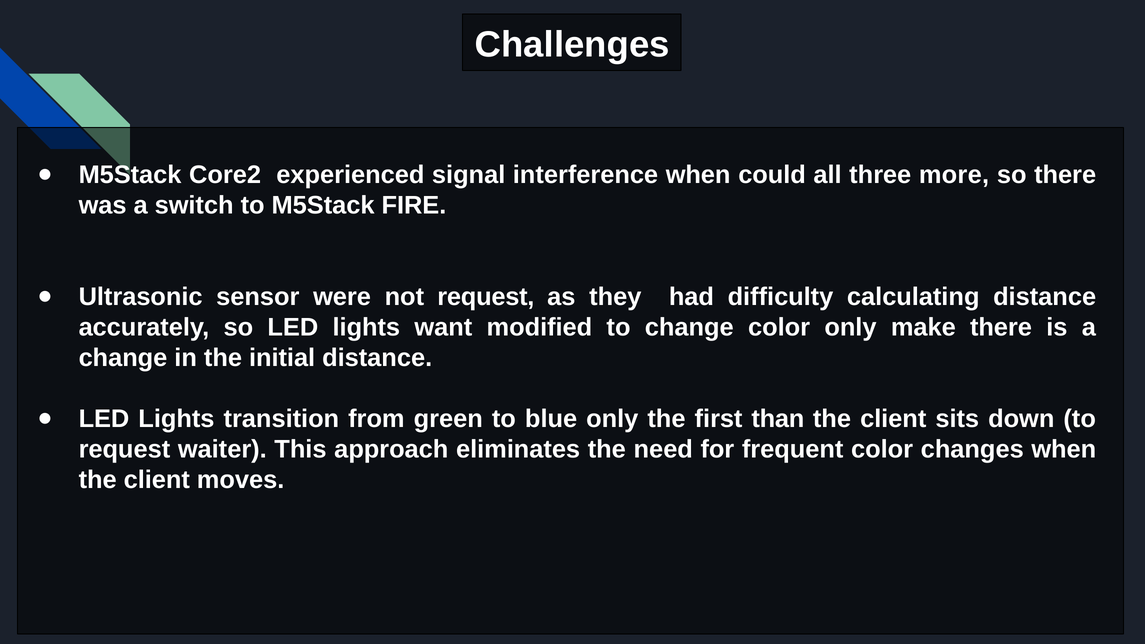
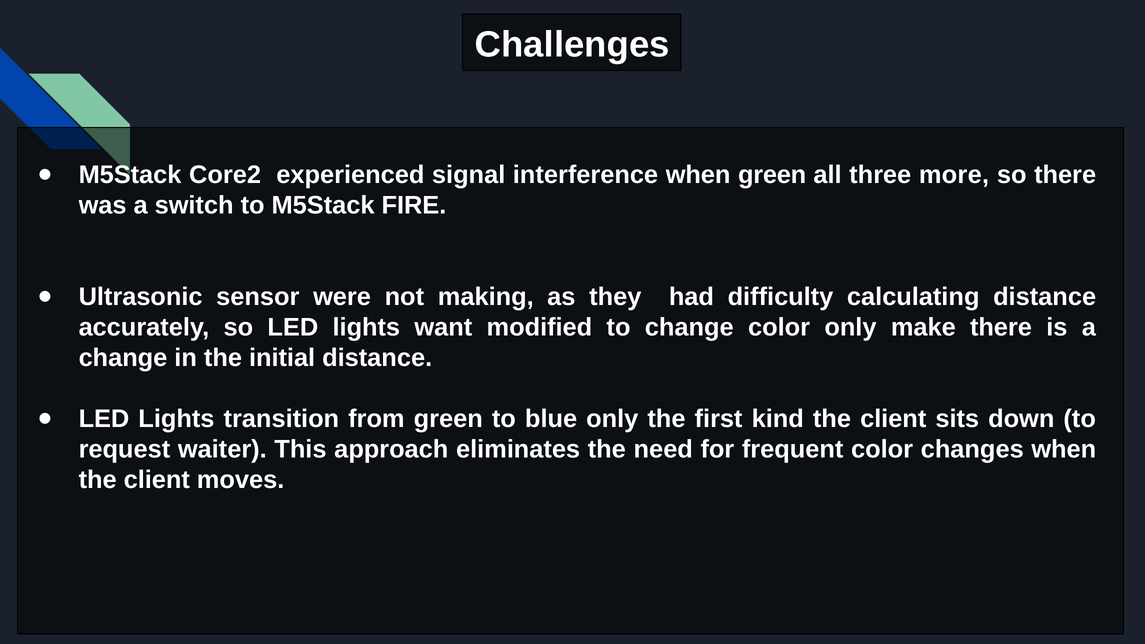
when could: could -> green
not request: request -> making
than: than -> kind
